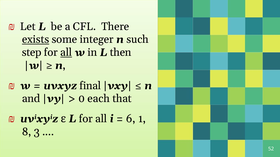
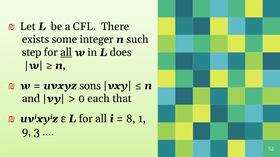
exists underline: present -> none
then: then -> does
final: final -> sons
6: 6 -> 8
8: 8 -> 9
